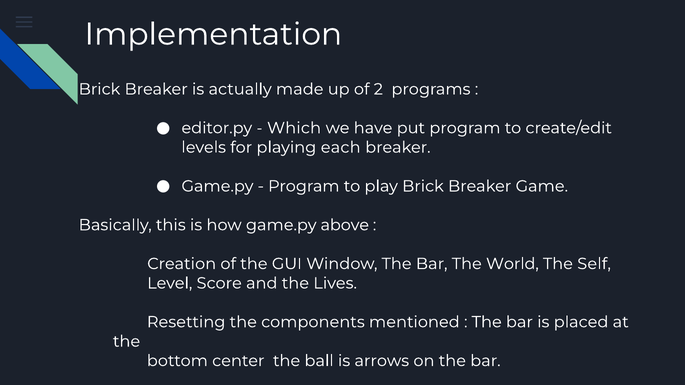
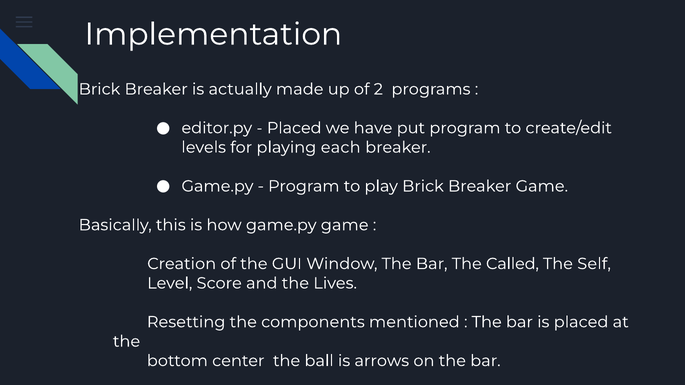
Which at (294, 128): Which -> Placed
game.py above: above -> game
World: World -> Called
